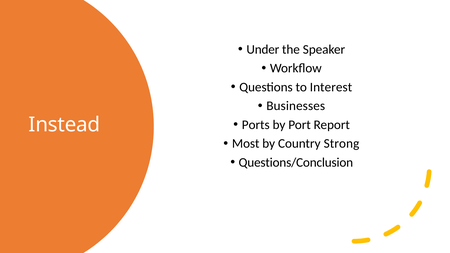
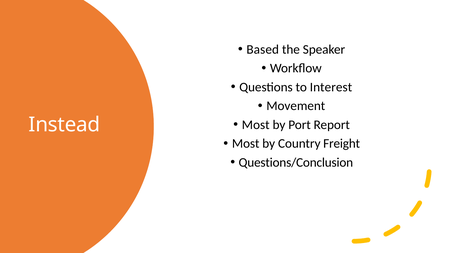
Under: Under -> Based
Businesses: Businesses -> Movement
Ports at (256, 125): Ports -> Most
Strong: Strong -> Freight
